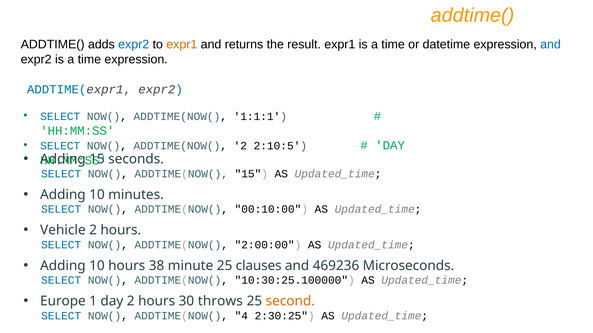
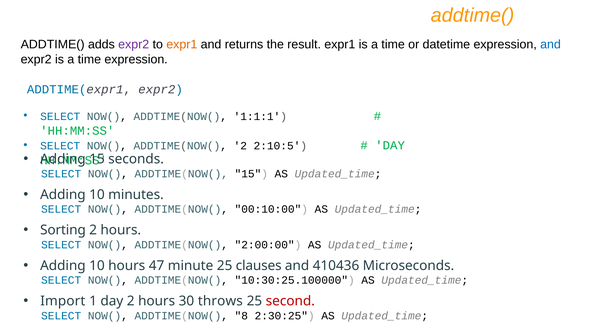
expr2 at (134, 45) colour: blue -> purple
Vehicle: Vehicle -> Sorting
38: 38 -> 47
469236: 469236 -> 410436
Europe: Europe -> Import
second colour: orange -> red
4: 4 -> 8
